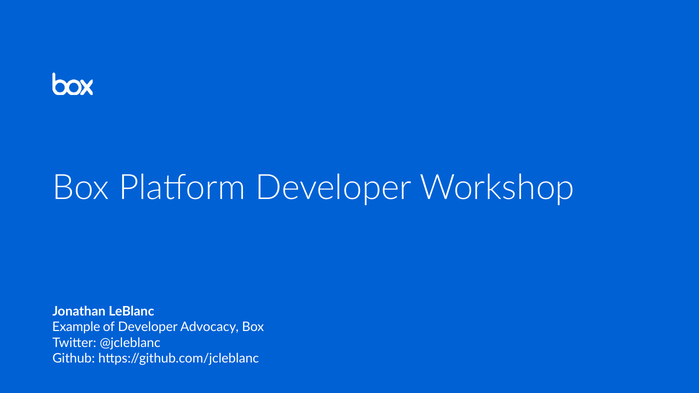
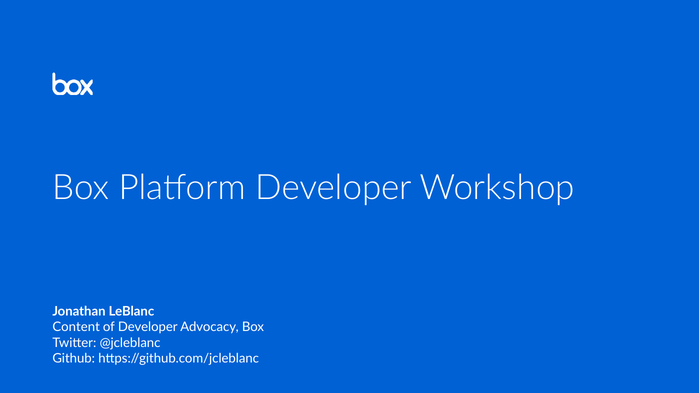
Example: Example -> Content
